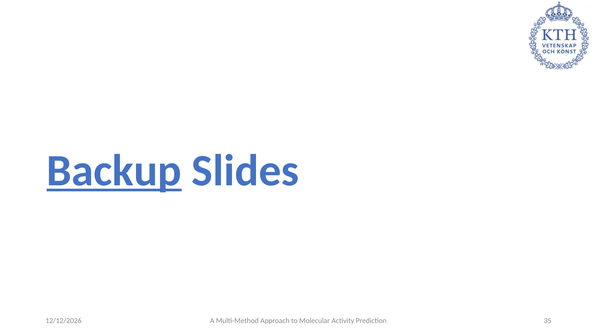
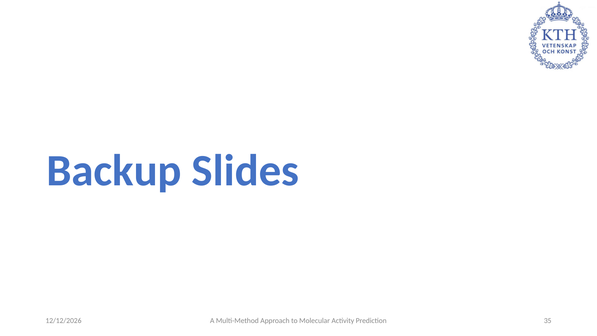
Backup underline: present -> none
